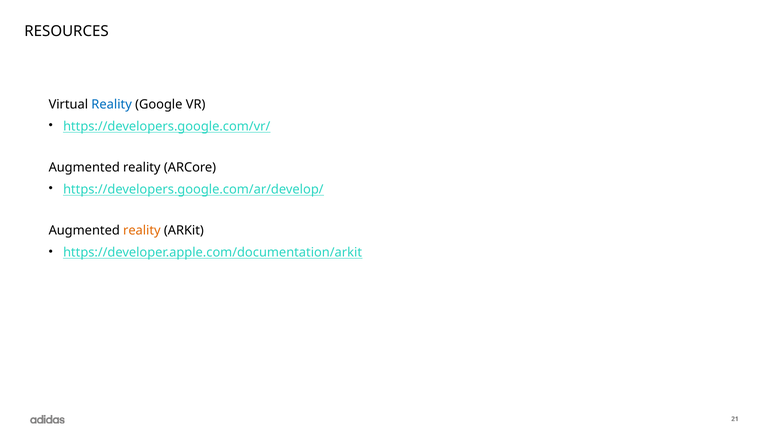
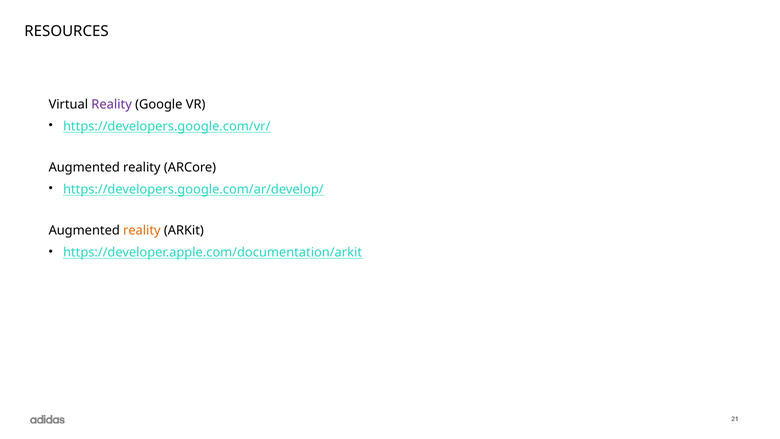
Reality at (112, 104) colour: blue -> purple
